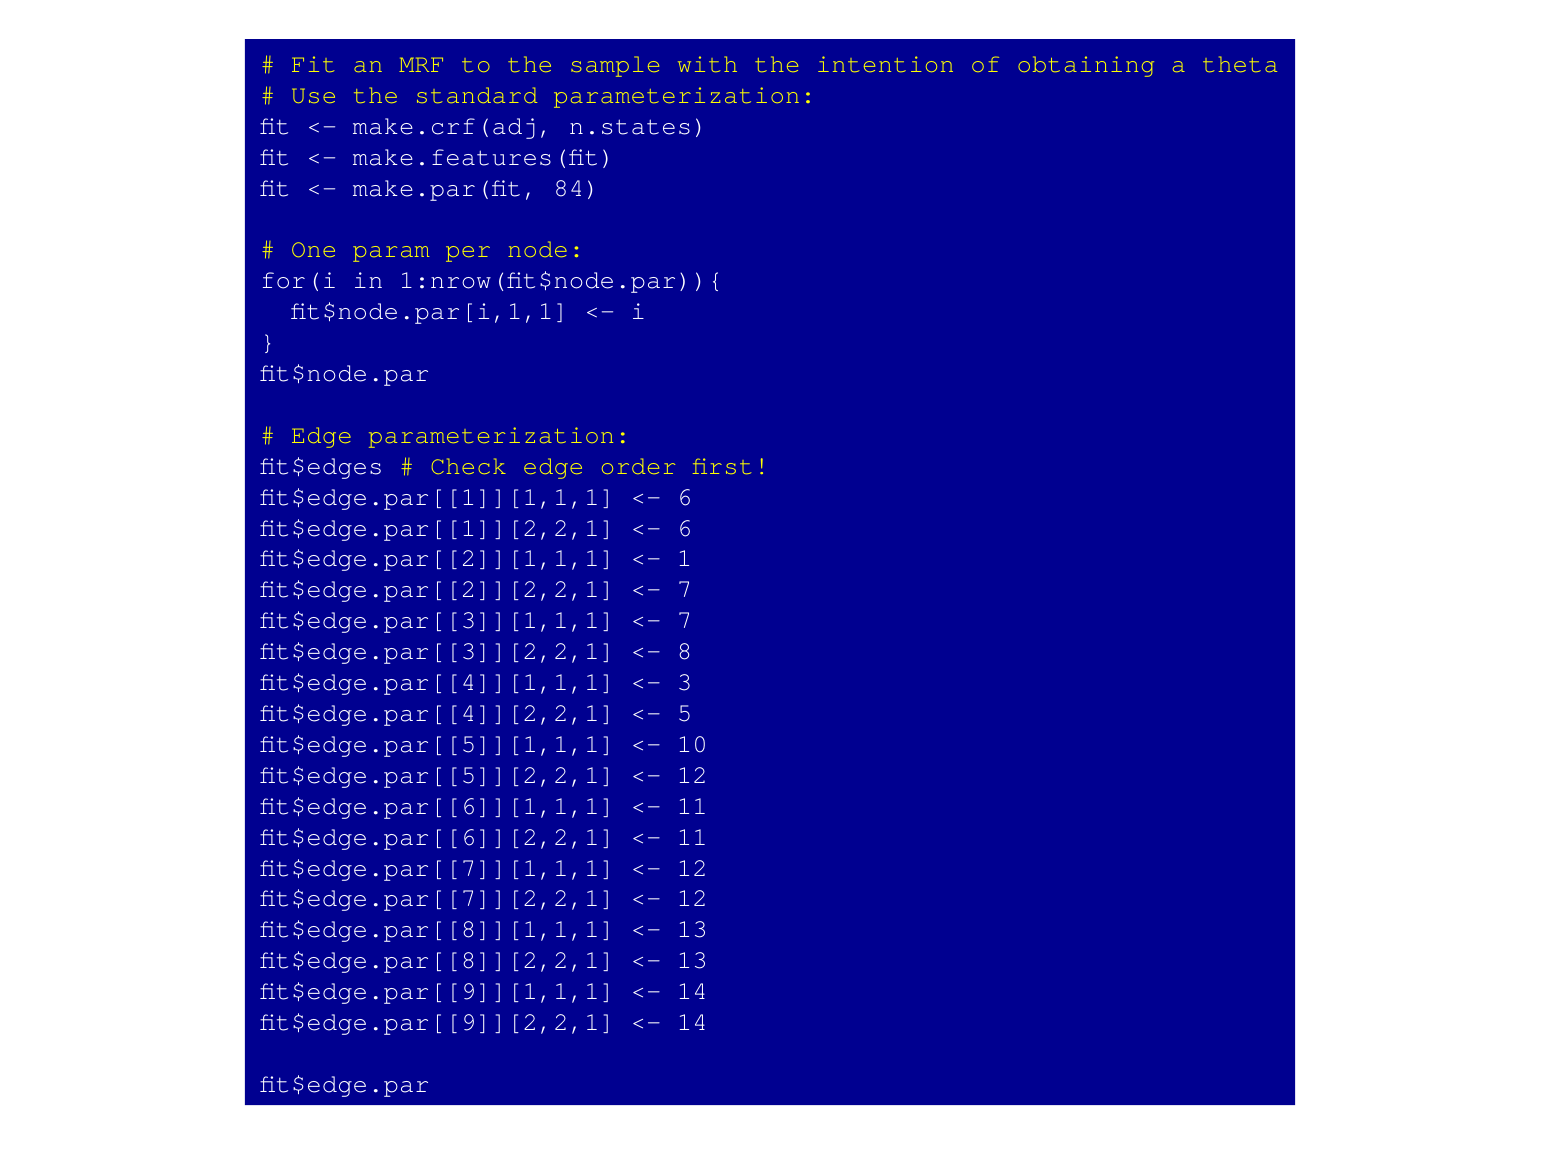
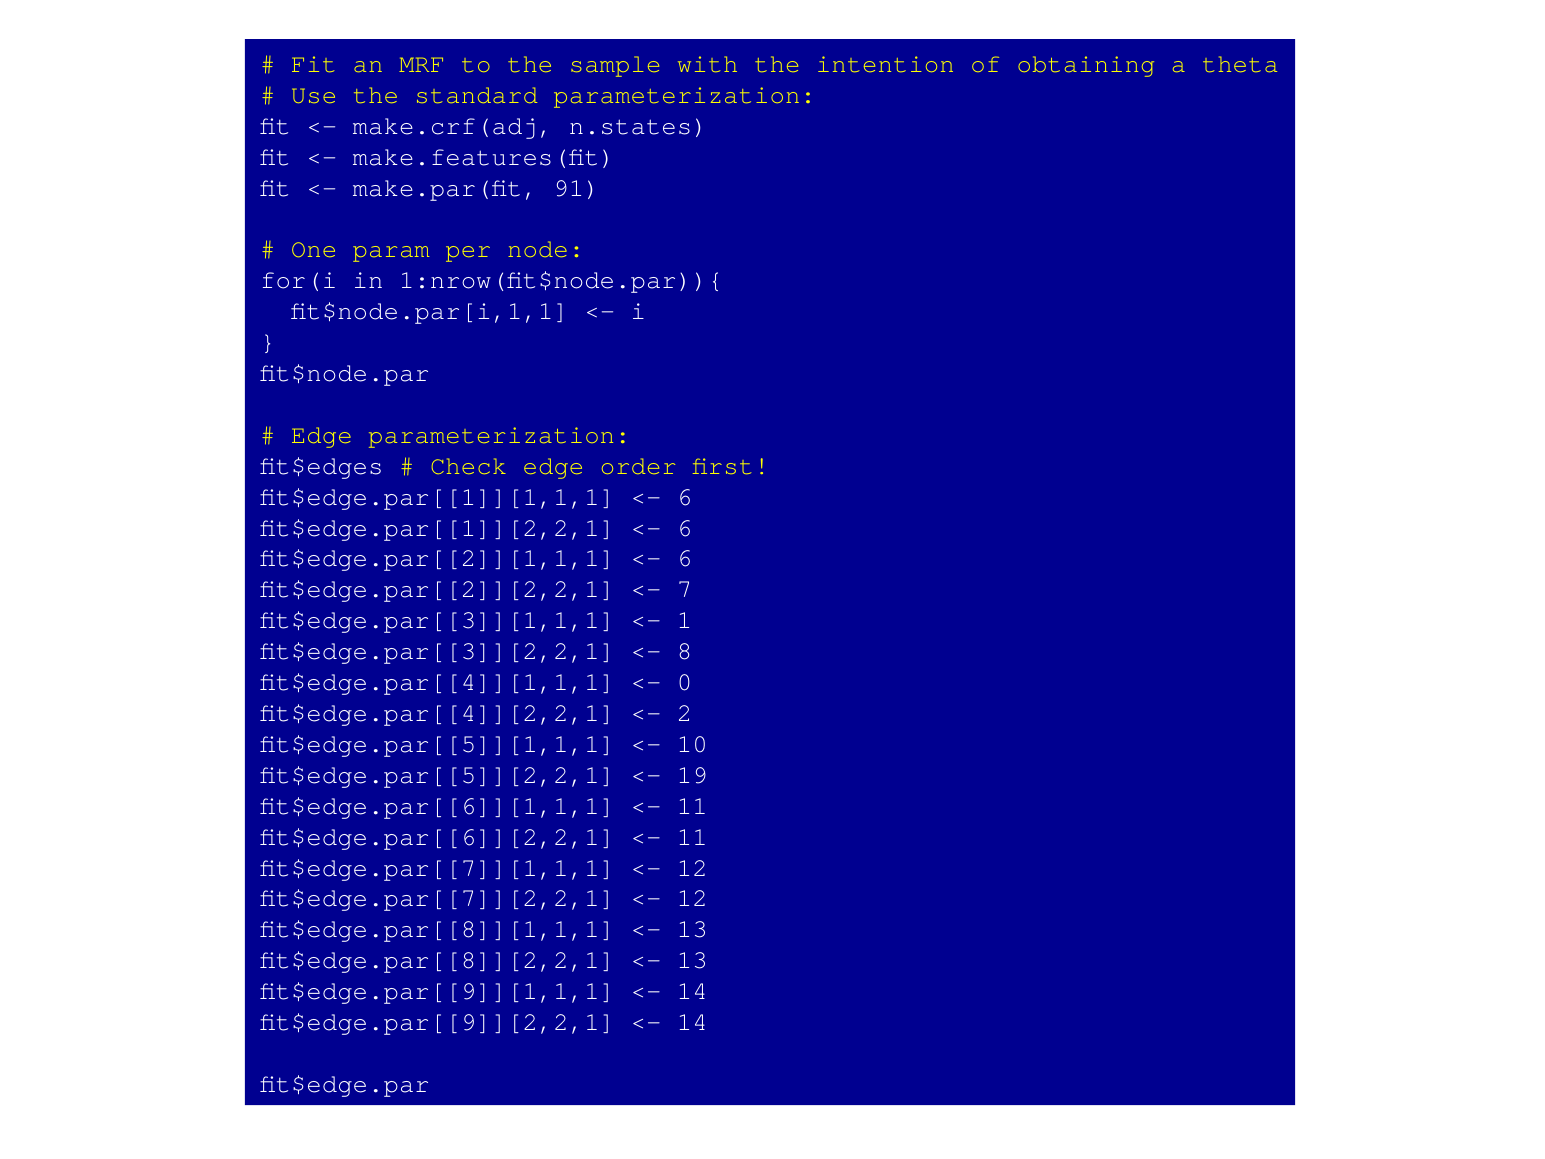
84: 84 -> 91
1 at (685, 558): 1 -> 6
7 at (685, 620): 7 -> 1
3: 3 -> 0
5: 5 -> 2
12 at (692, 775): 12 -> 19
